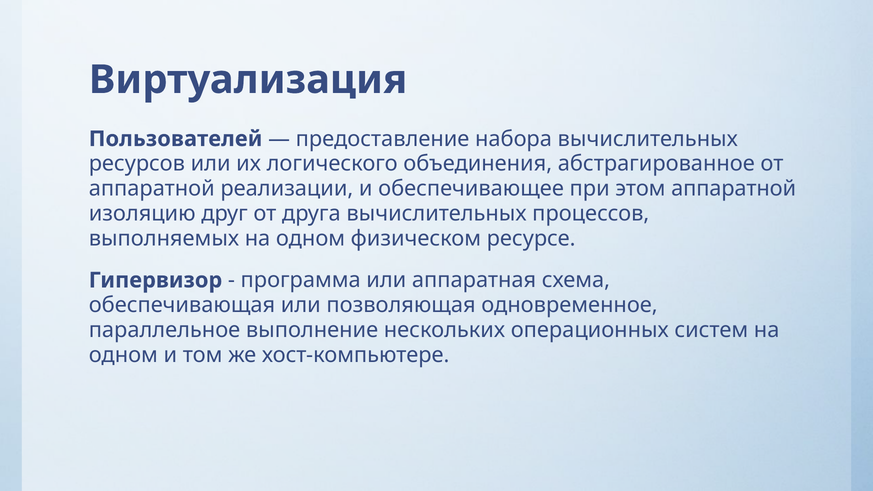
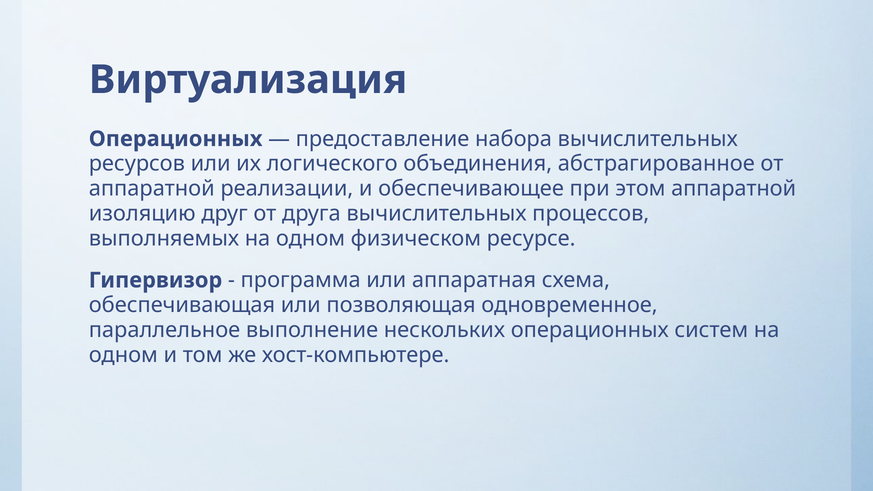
Пользователей at (176, 139): Пользователей -> Операционных
